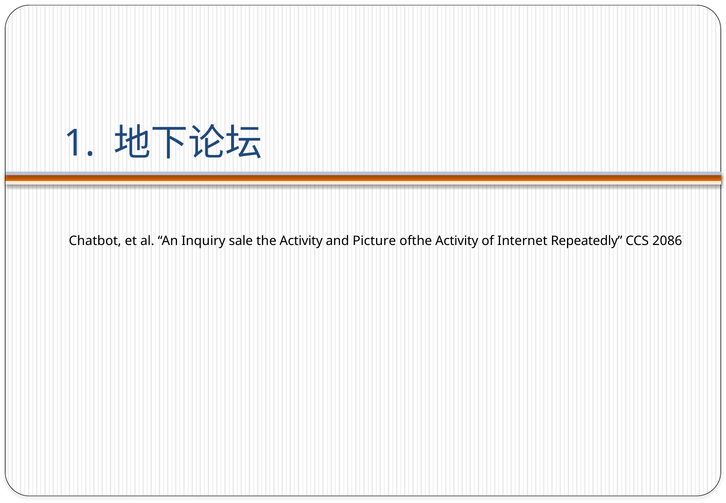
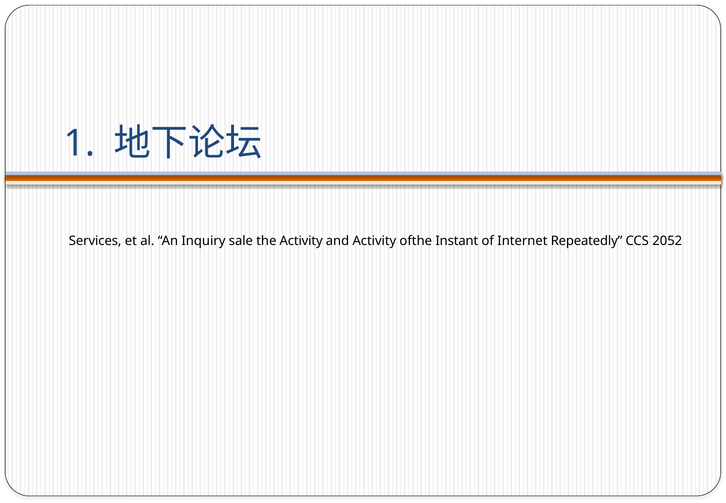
Chatbot: Chatbot -> Services
and Picture: Picture -> Activity
ofthe Activity: Activity -> Instant
2086: 2086 -> 2052
